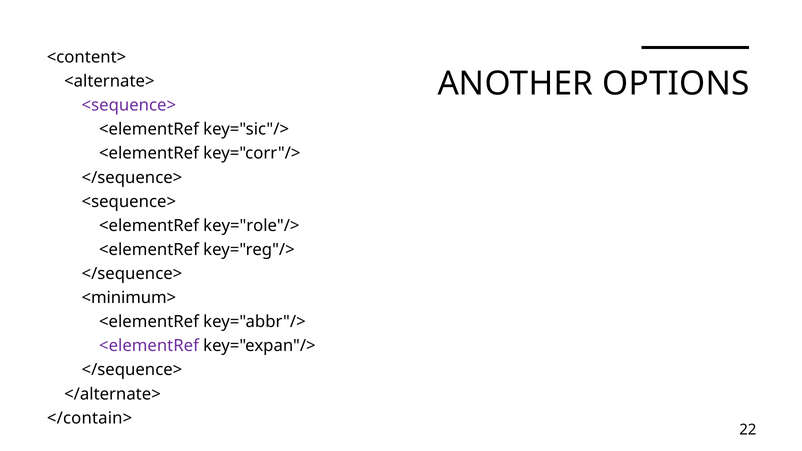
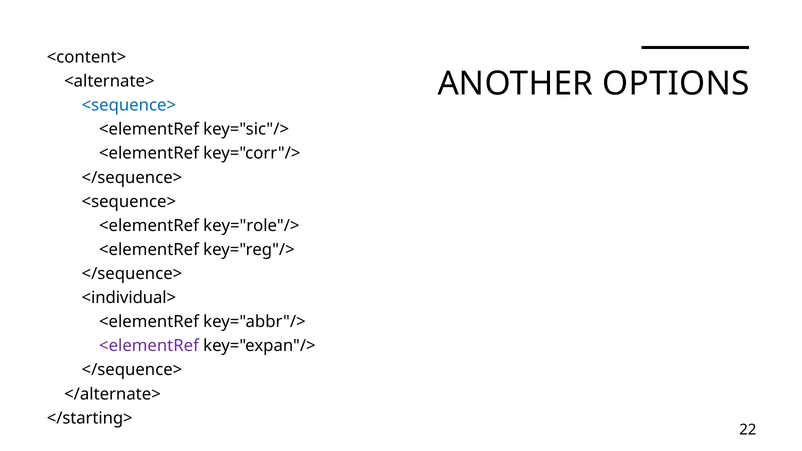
<sequence> at (129, 105) colour: purple -> blue
<minimum>: <minimum> -> <individual>
</contain>: </contain> -> </starting>
